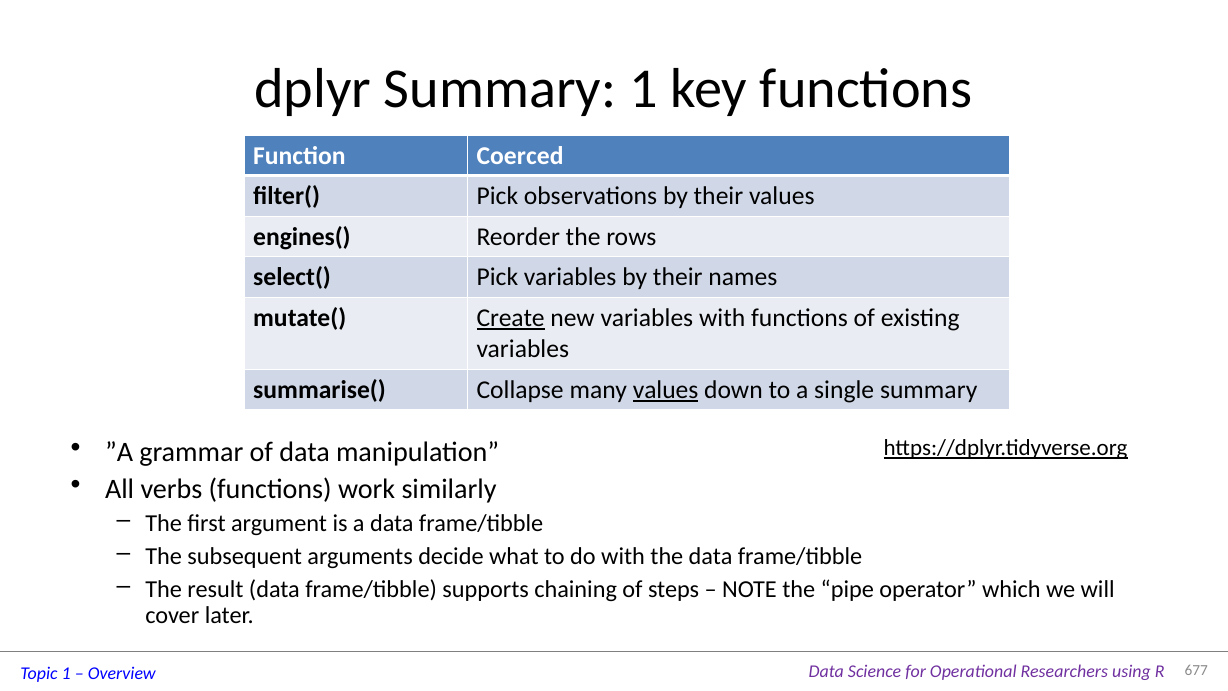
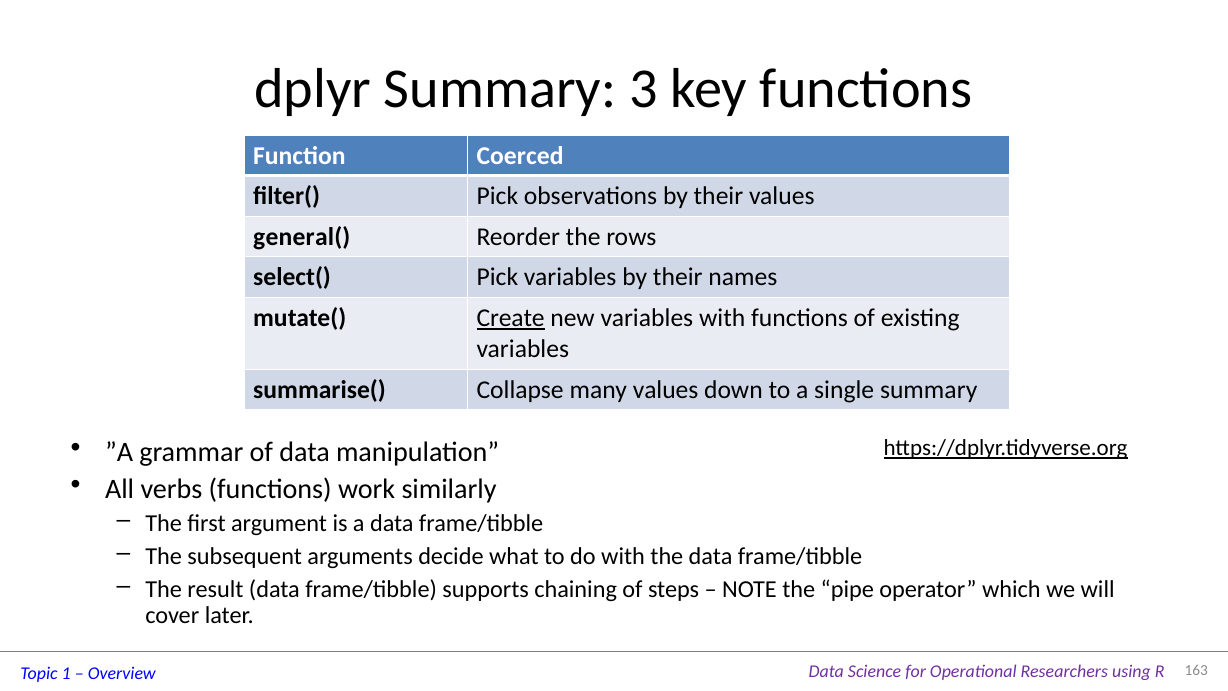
Summary 1: 1 -> 3
engines(: engines( -> general(
values at (666, 390) underline: present -> none
677: 677 -> 163
